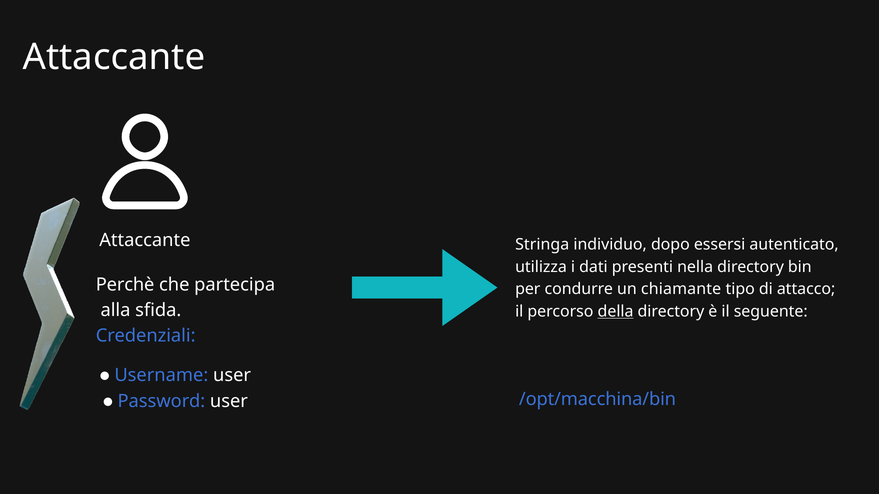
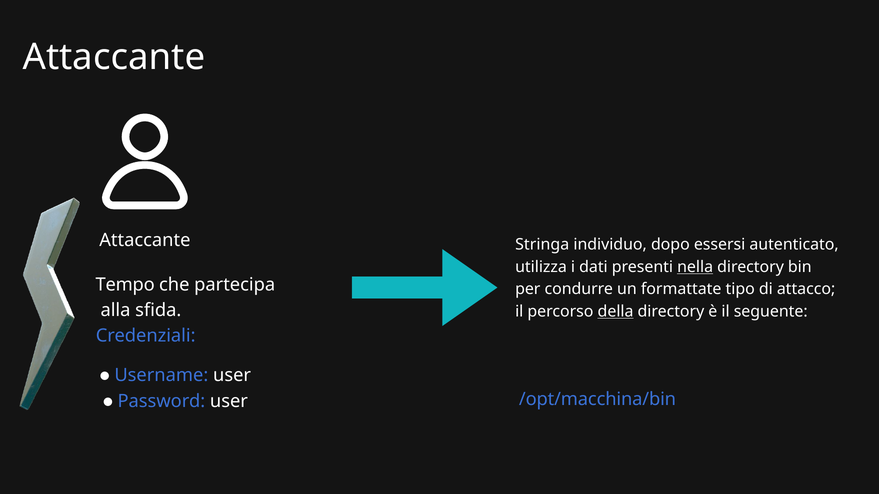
nella underline: none -> present
Perchè: Perchè -> Tempo
chiamante: chiamante -> formattate
